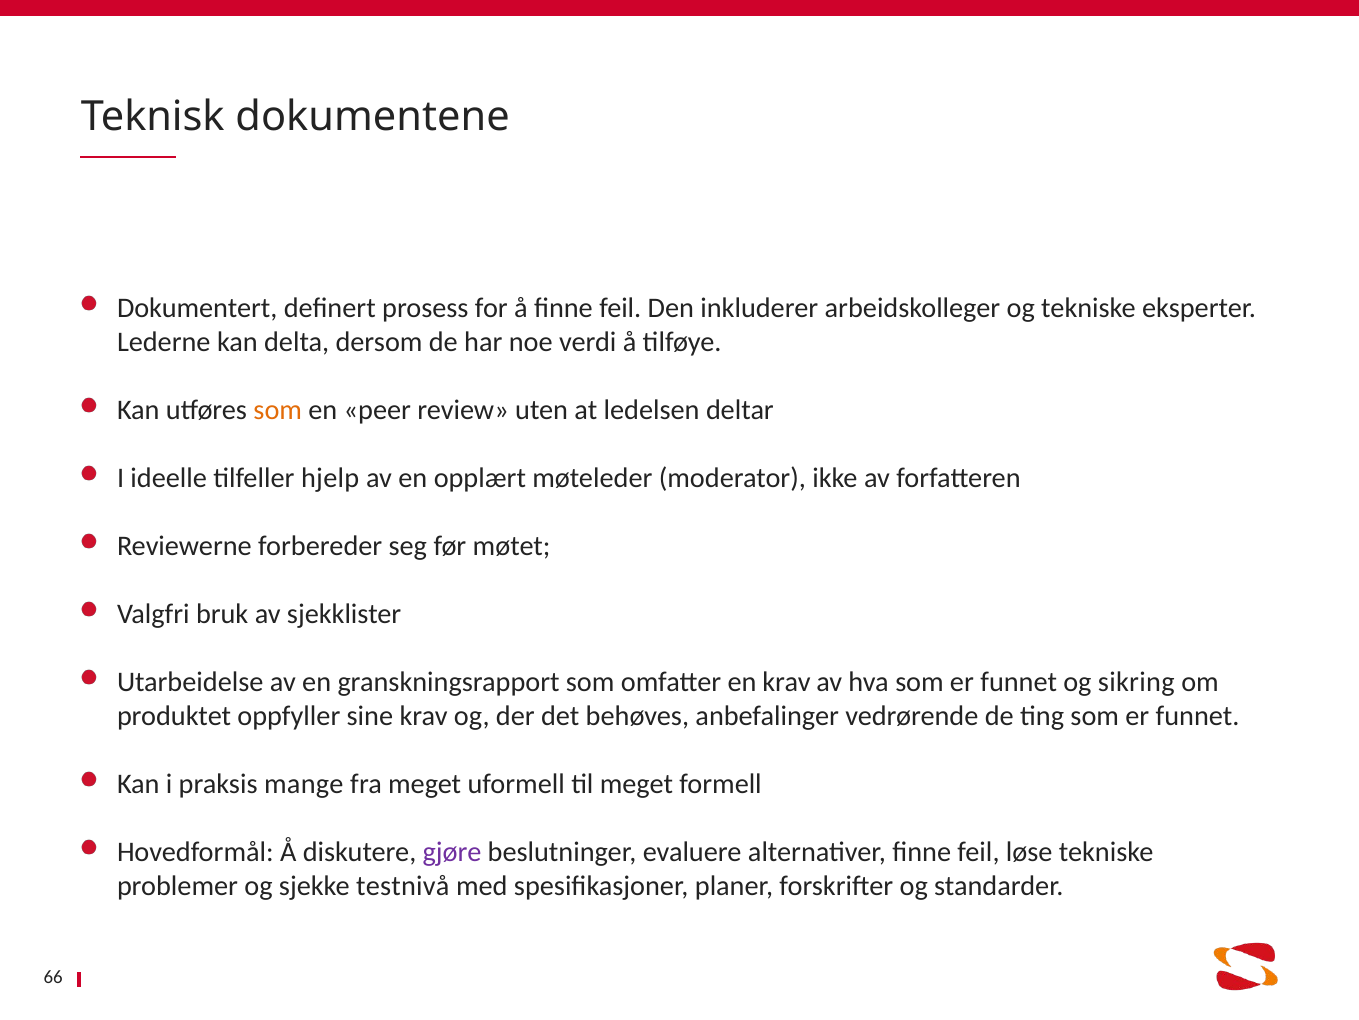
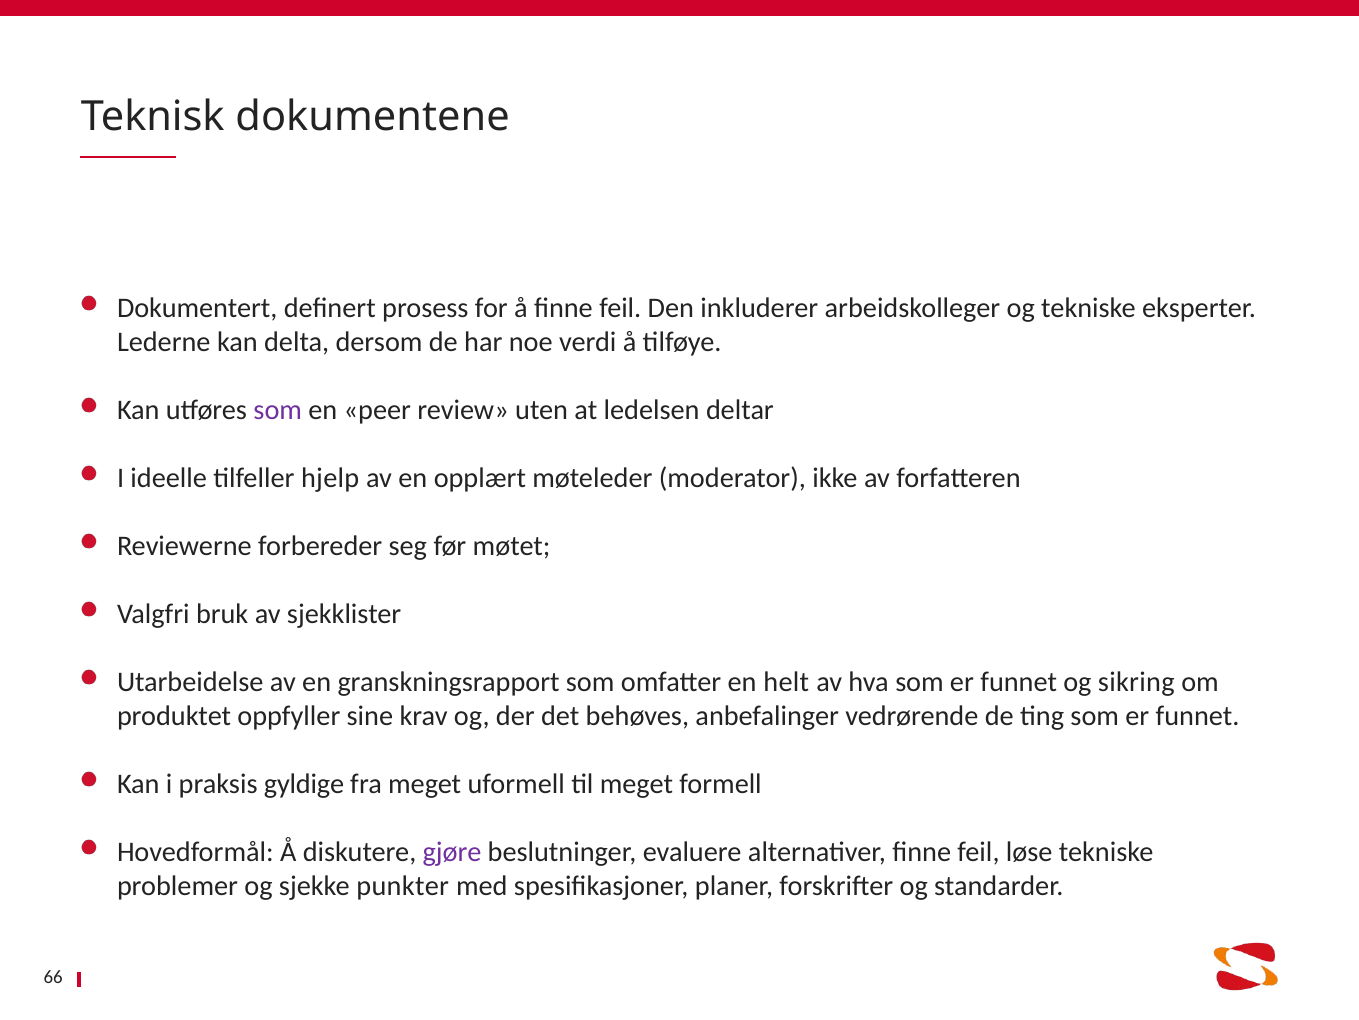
som at (278, 409) colour: orange -> purple
en krav: krav -> helt
mange: mange -> gyldige
testnivå: testnivå -> punkter
